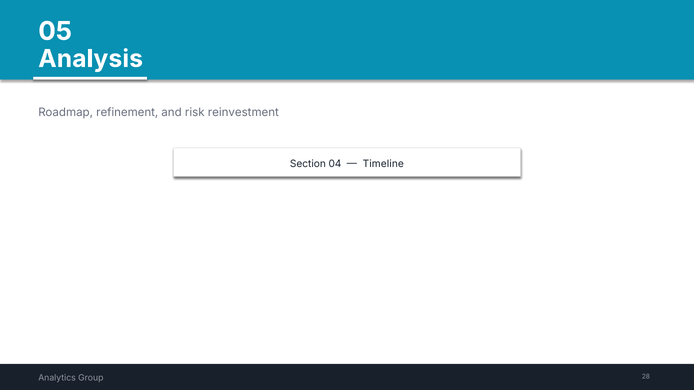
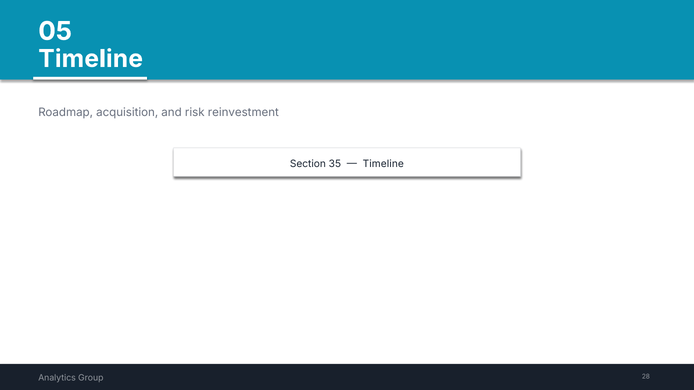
Analysis at (91, 59): Analysis -> Timeline
refinement: refinement -> acquisition
04: 04 -> 35
